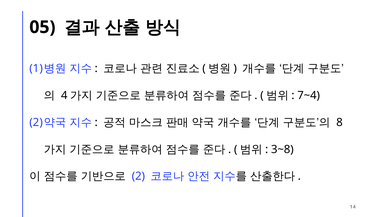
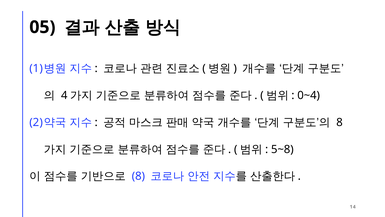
7~4: 7~4 -> 0~4
3~8: 3~8 -> 5~8
2 at (138, 176): 2 -> 8
